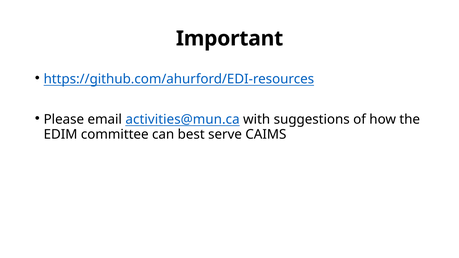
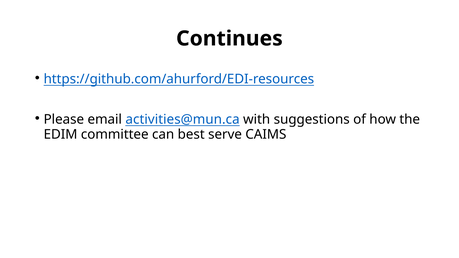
Important: Important -> Continues
